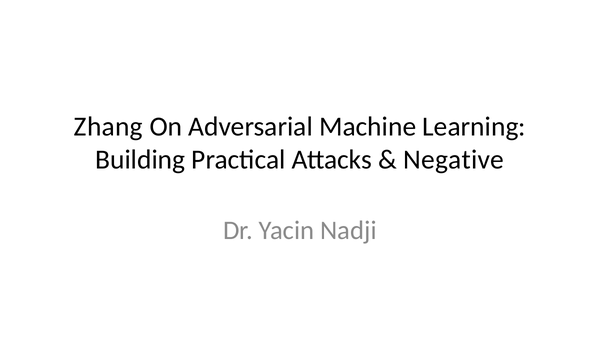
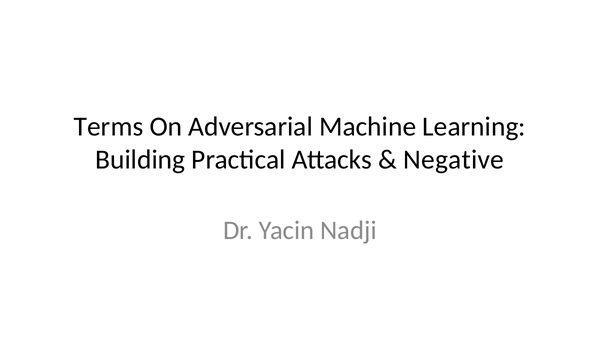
Zhang: Zhang -> Terms
